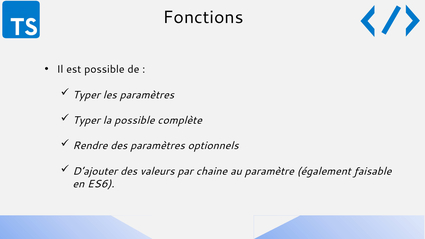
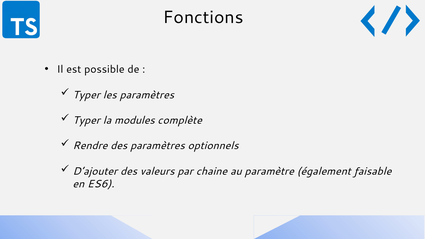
la possible: possible -> modules
